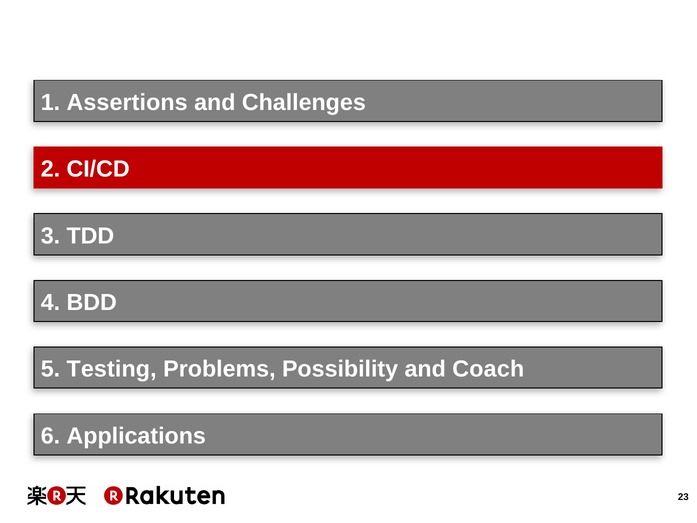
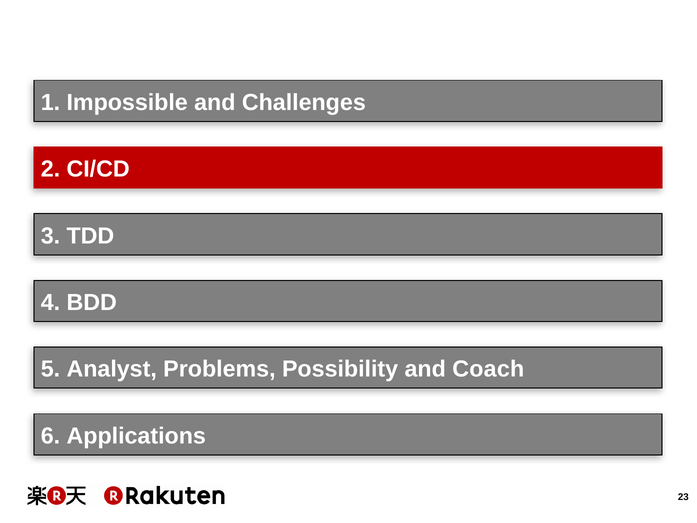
Assertions: Assertions -> Impossible
Testing: Testing -> Analyst
